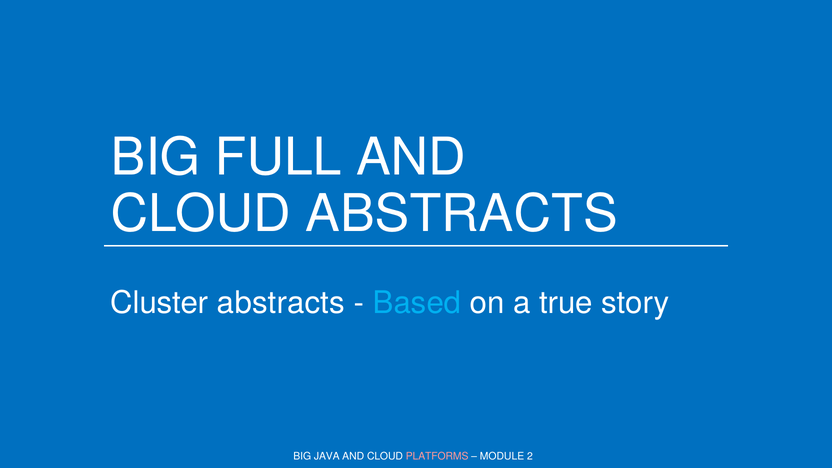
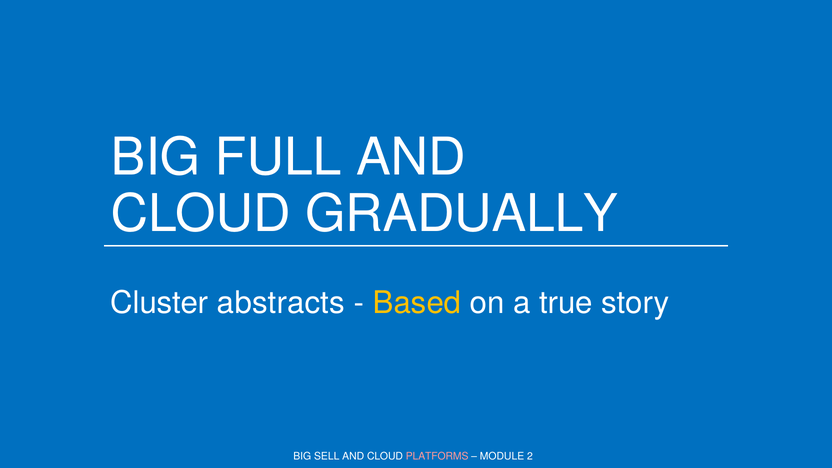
CLOUD ABSTRACTS: ABSTRACTS -> GRADUALLY
Based colour: light blue -> yellow
JAVA: JAVA -> SELL
